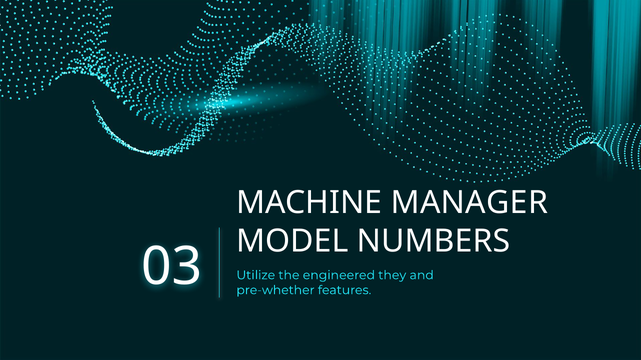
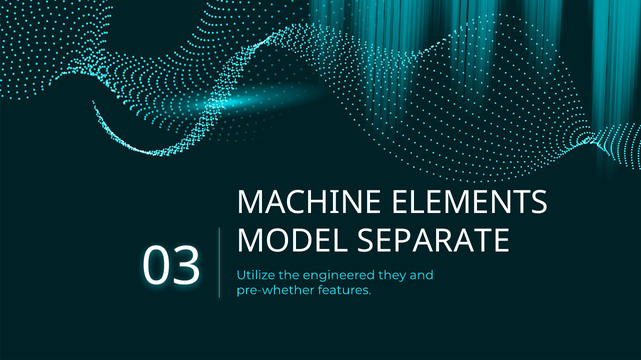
MANAGER: MANAGER -> ELEMENTS
NUMBERS: NUMBERS -> SEPARATE
